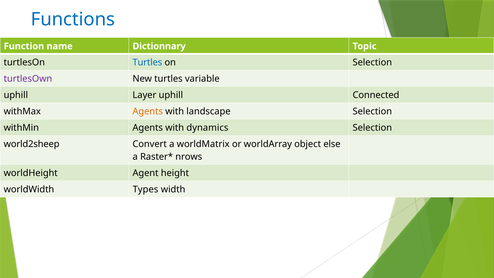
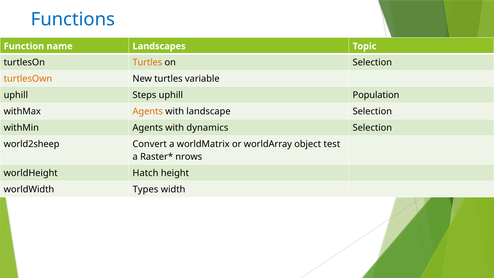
Dictionnary: Dictionnary -> Landscapes
Turtles at (147, 62) colour: blue -> orange
turtlesOwn colour: purple -> orange
Layer: Layer -> Steps
Connected: Connected -> Population
else: else -> test
Agent: Agent -> Hatch
